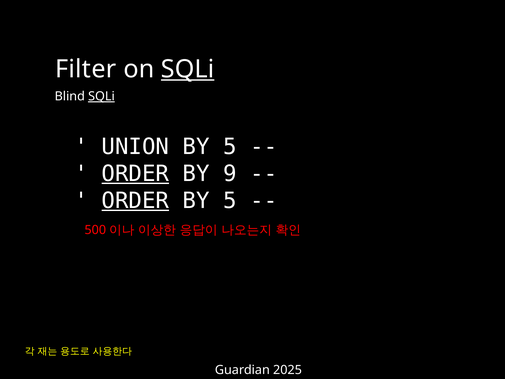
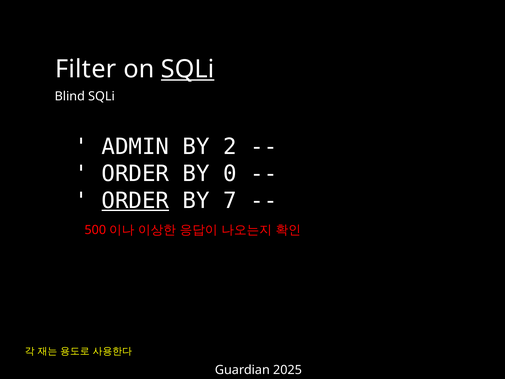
SQLi at (101, 96) underline: present -> none
UNION: UNION -> ADMIN
5 at (230, 147): 5 -> 2
ORDER at (135, 174) underline: present -> none
9: 9 -> 0
5 at (230, 201): 5 -> 7
